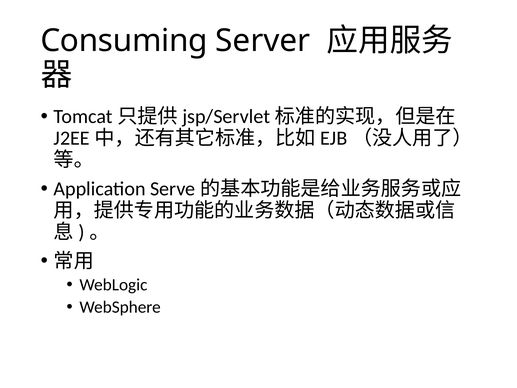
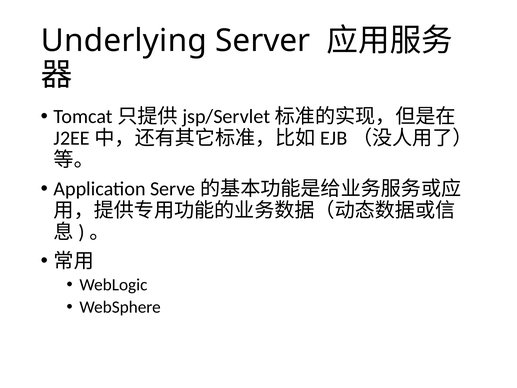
Consuming: Consuming -> Underlying
